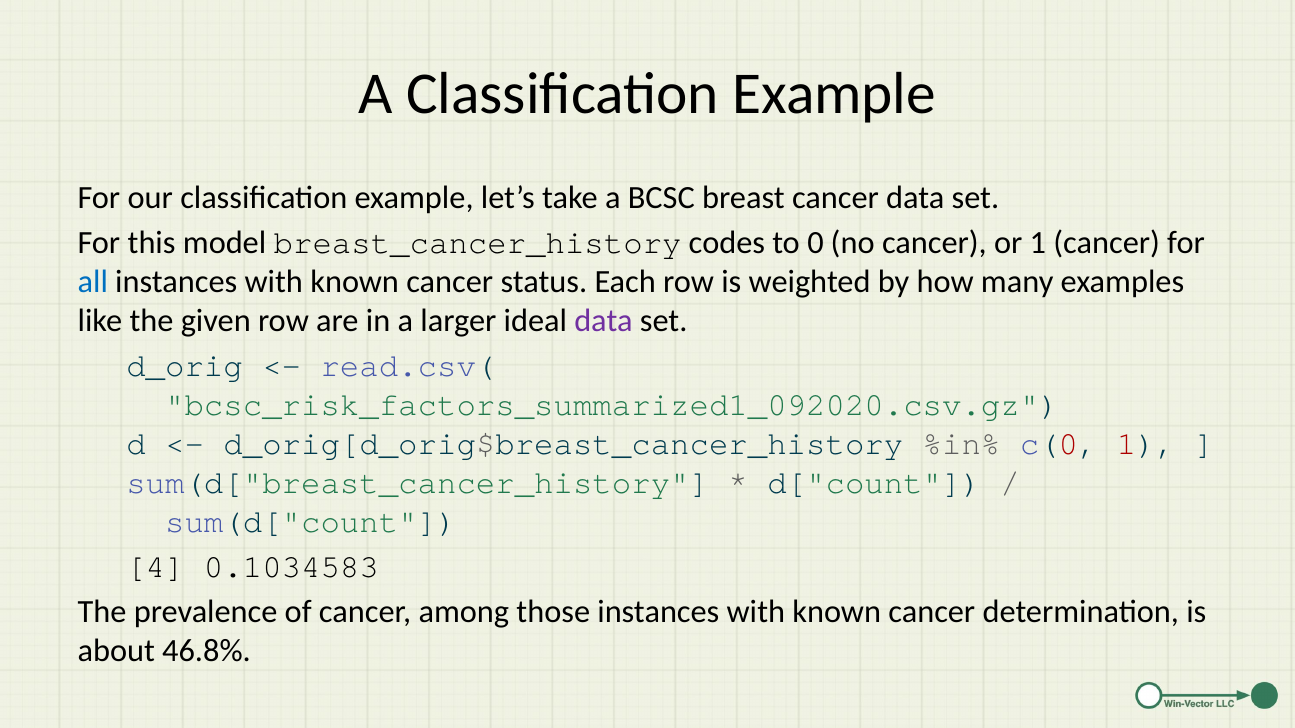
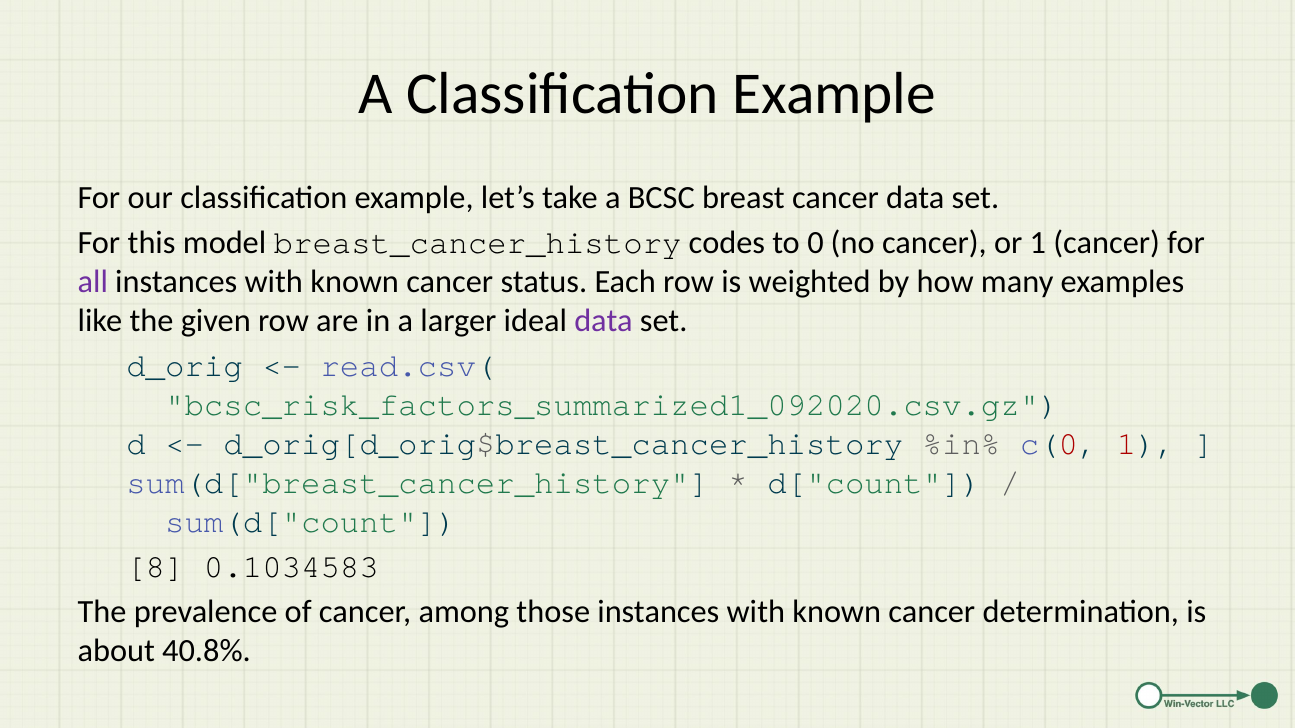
all colour: blue -> purple
4: 4 -> 8
46.8%: 46.8% -> 40.8%
